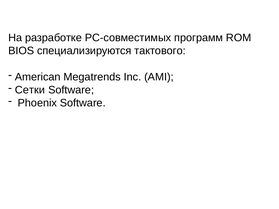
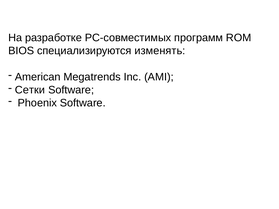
тактового: тактового -> изменять
